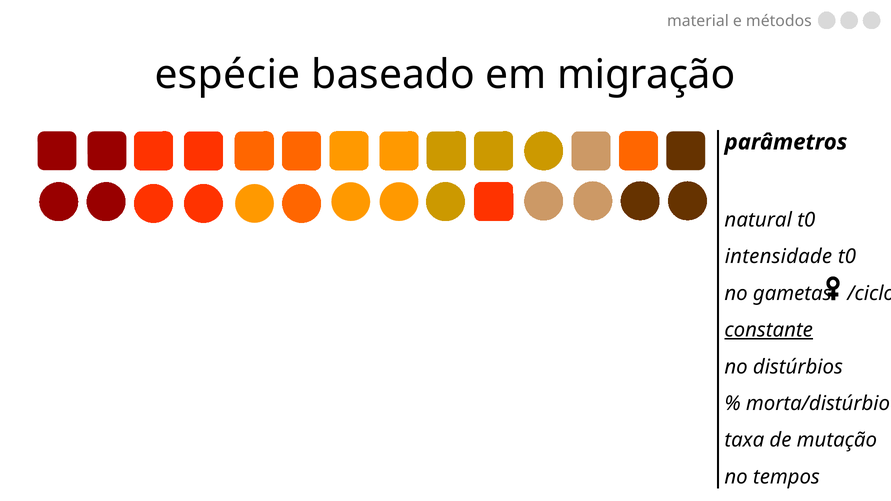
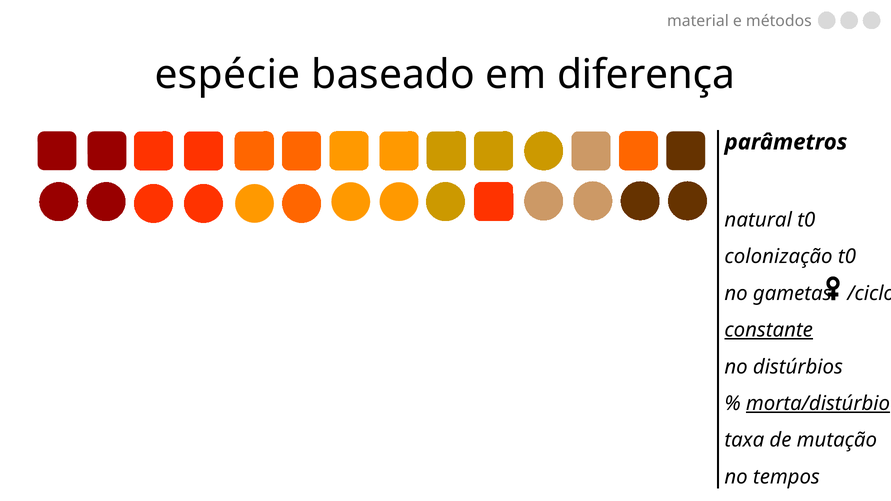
migração: migração -> diferença
intensidade: intensidade -> colonização
morta/distúrbio underline: none -> present
